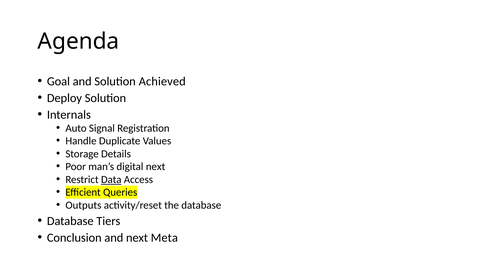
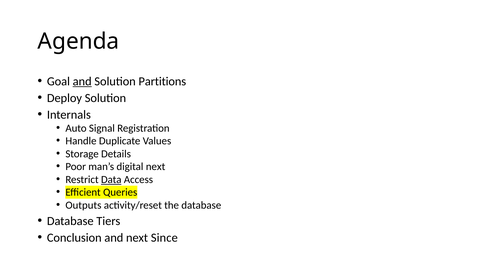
and at (82, 81) underline: none -> present
Achieved: Achieved -> Partitions
Meta: Meta -> Since
